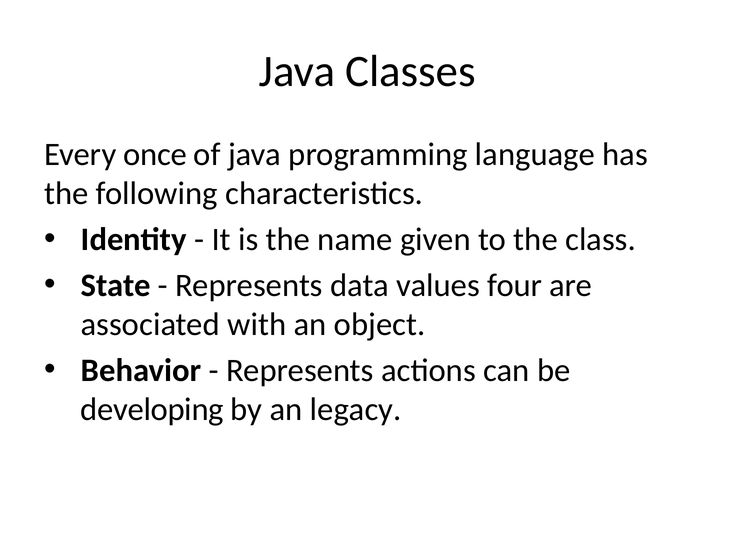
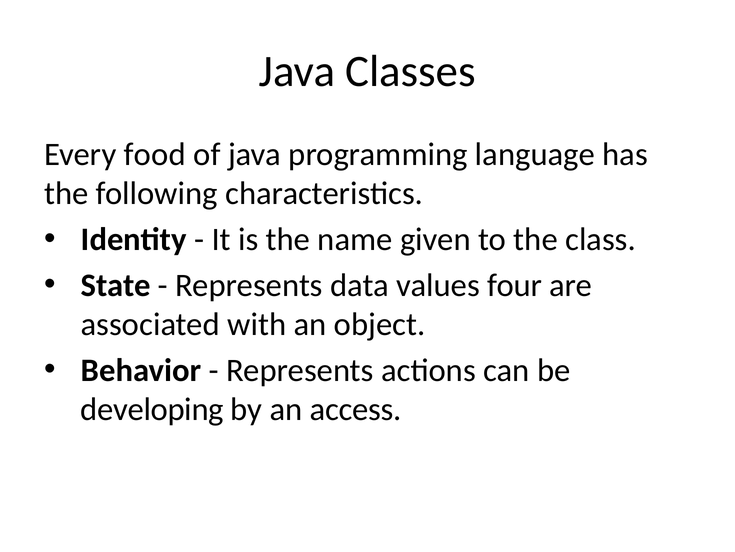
once: once -> food
legacy: legacy -> access
